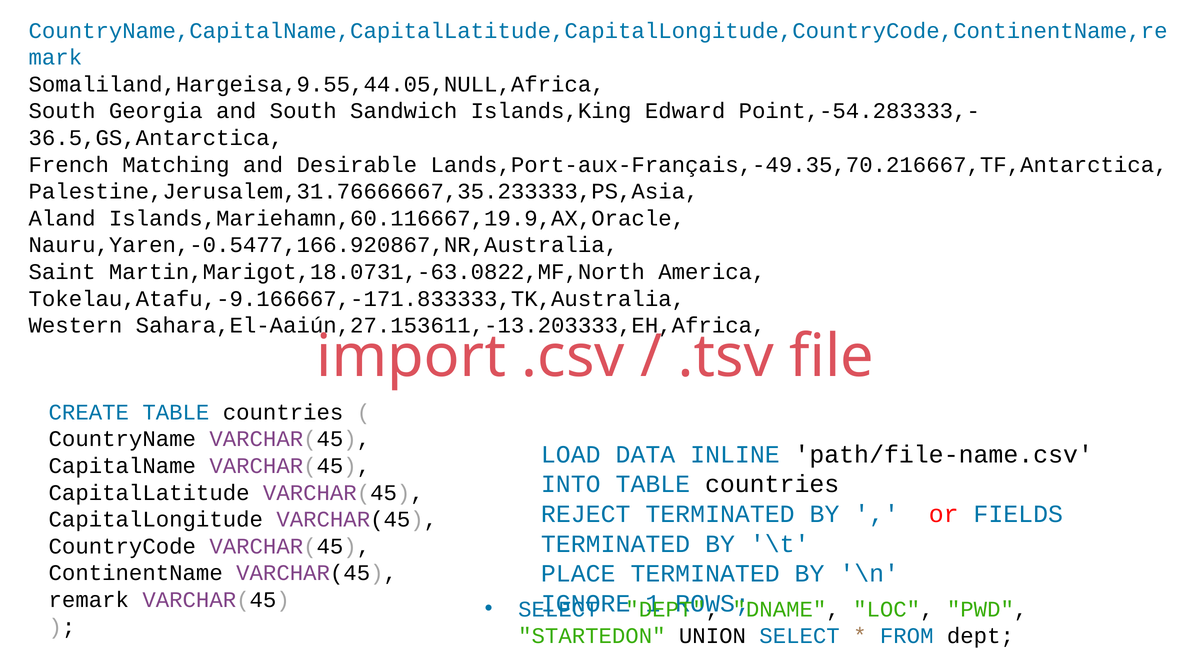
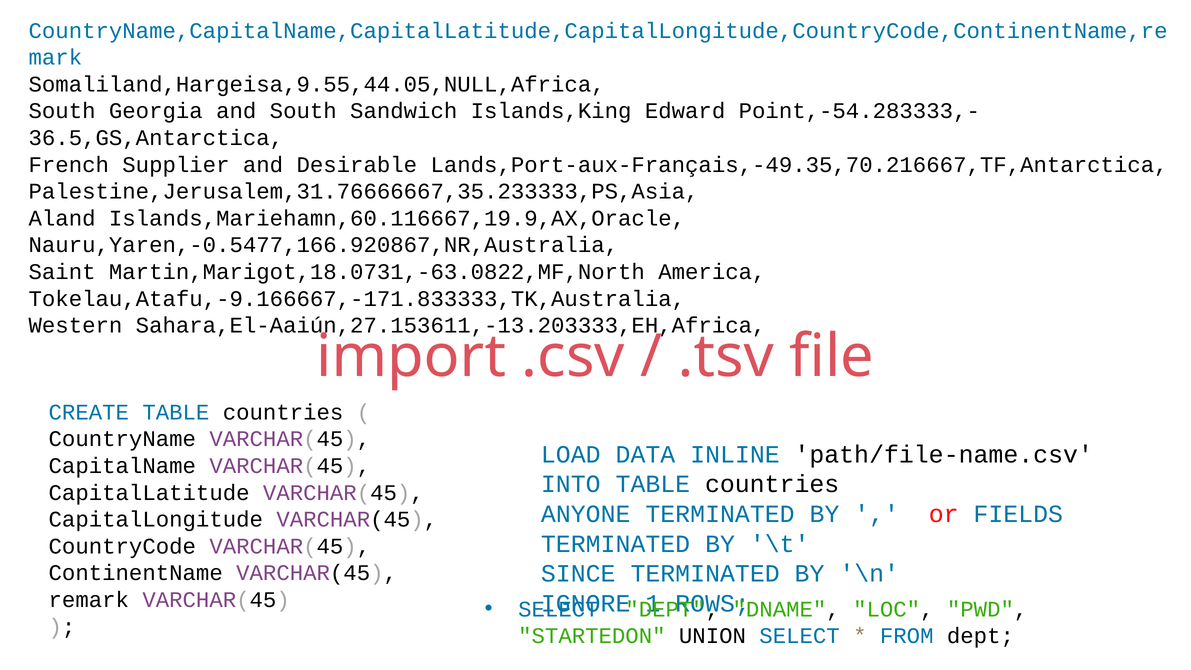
Matching: Matching -> Supplier
REJECT: REJECT -> ANYONE
PLACE: PLACE -> SINCE
